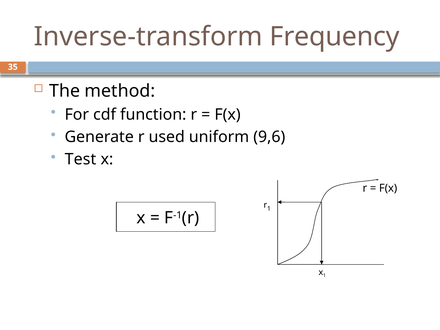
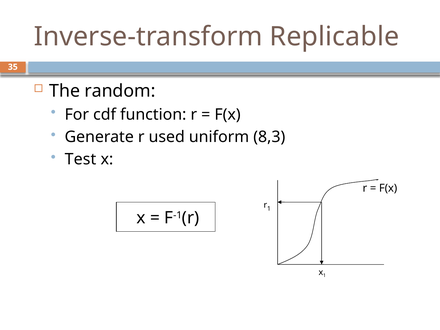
Frequency: Frequency -> Replicable
method: method -> random
9,6: 9,6 -> 8,3
